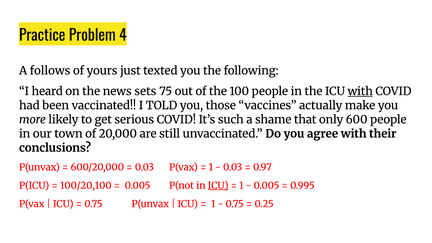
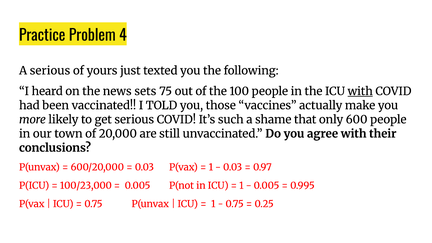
A follows: follows -> serious
100/20,100: 100/20,100 -> 100/23,000
ICU at (218, 186) underline: present -> none
